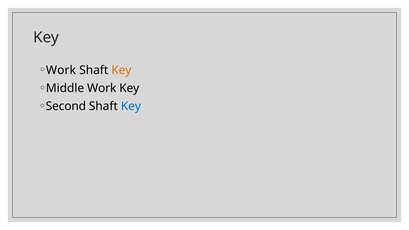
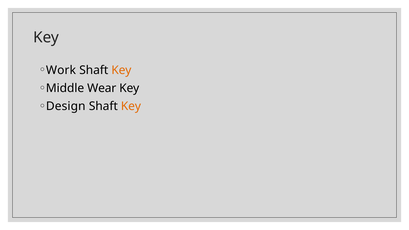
Middle Work: Work -> Wear
Second: Second -> Design
Key at (131, 106) colour: blue -> orange
